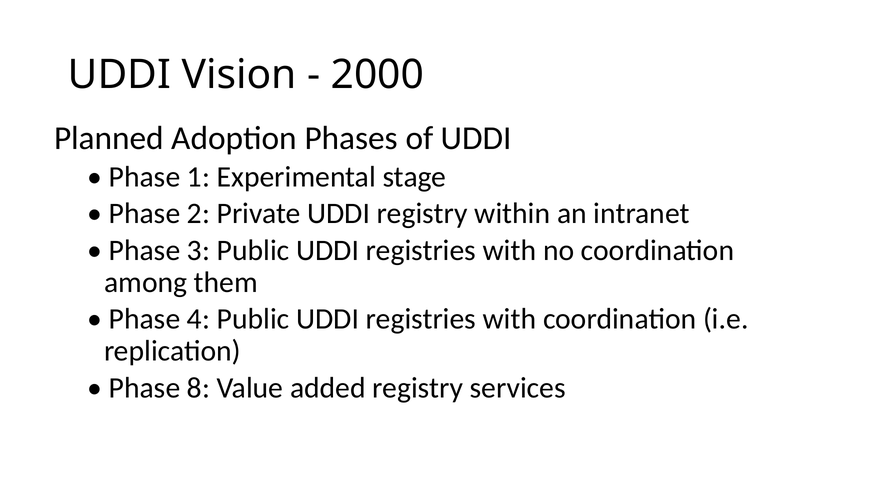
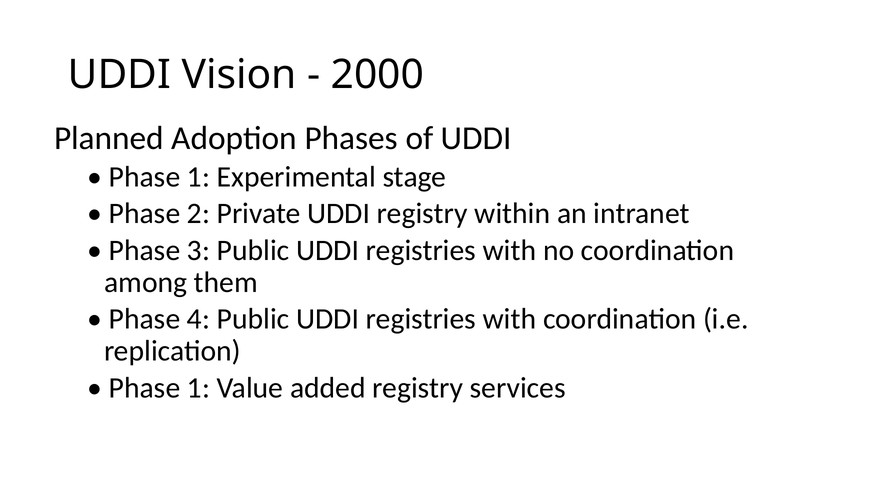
8 at (198, 388): 8 -> 1
